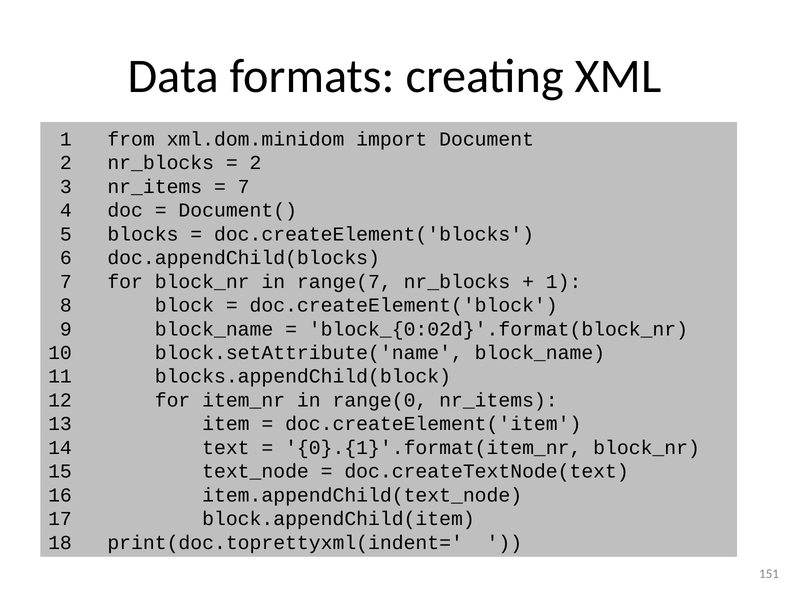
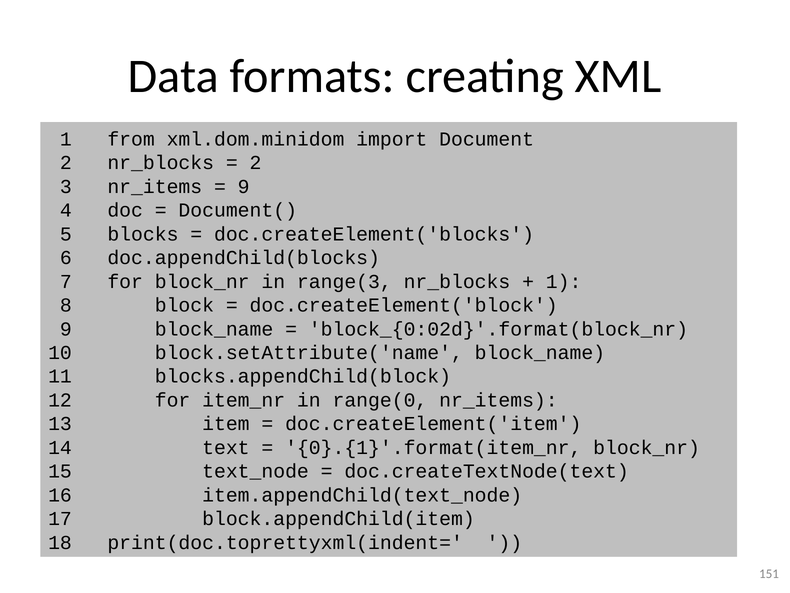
7 at (244, 187): 7 -> 9
range(7: range(7 -> range(3
